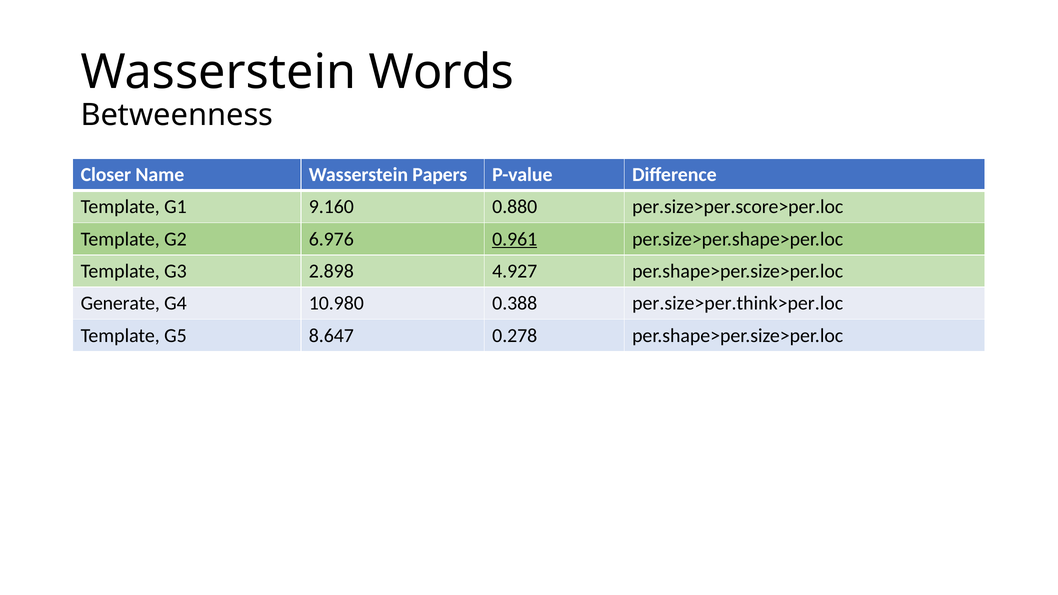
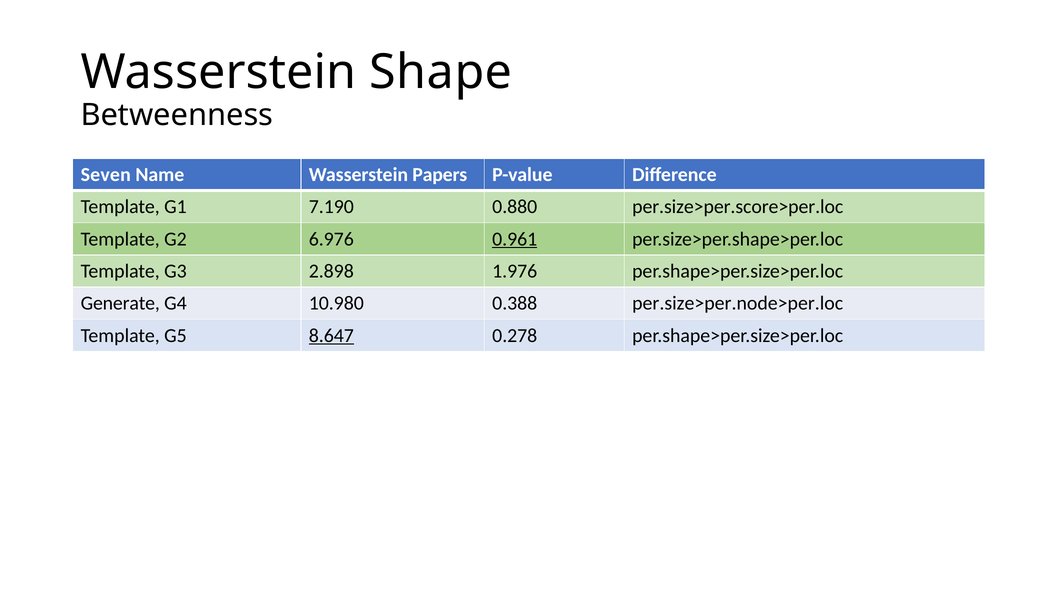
Words: Words -> Shape
Closer: Closer -> Seven
9.160: 9.160 -> 7.190
4.927: 4.927 -> 1.976
per.size>per.think>per.loc: per.size>per.think>per.loc -> per.size>per.node>per.loc
8.647 underline: none -> present
